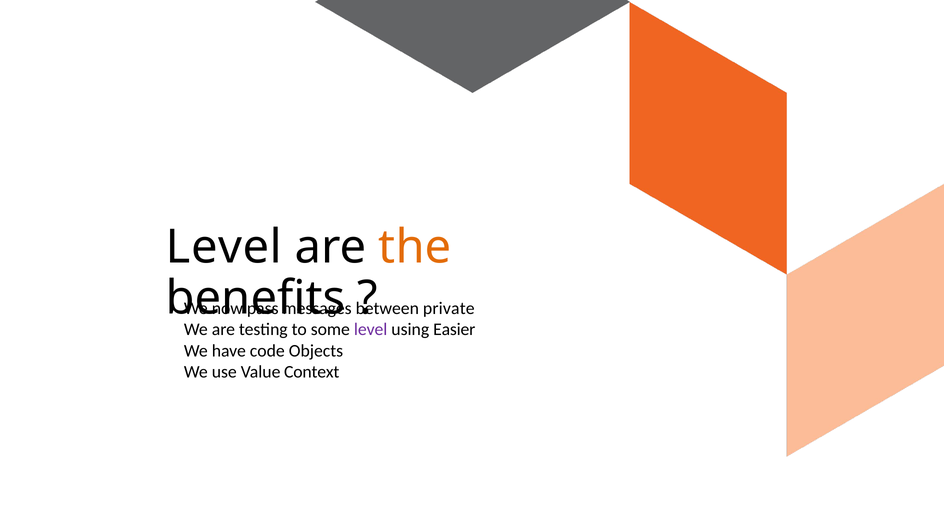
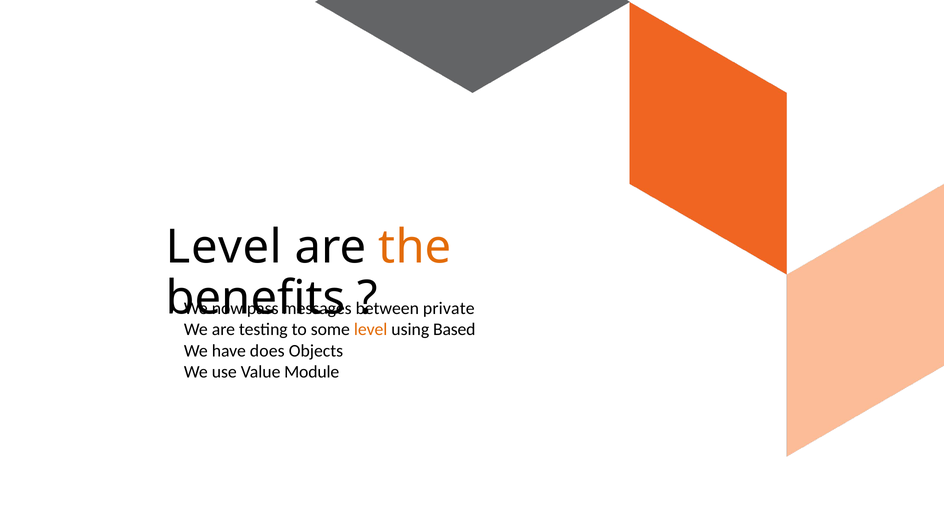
level at (371, 330) colour: purple -> orange
Easier: Easier -> Based
code: code -> does
Context: Context -> Module
